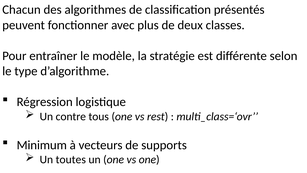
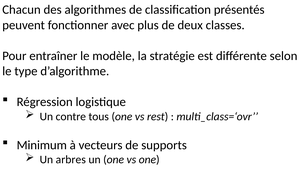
Un toutes: toutes -> arbres
